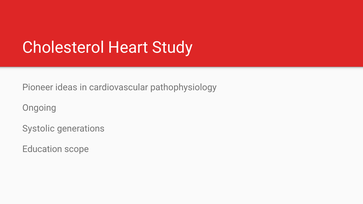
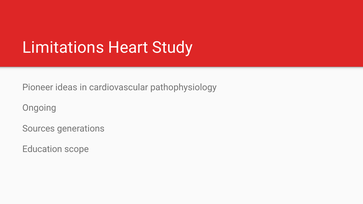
Cholesterol: Cholesterol -> Limitations
Systolic: Systolic -> Sources
